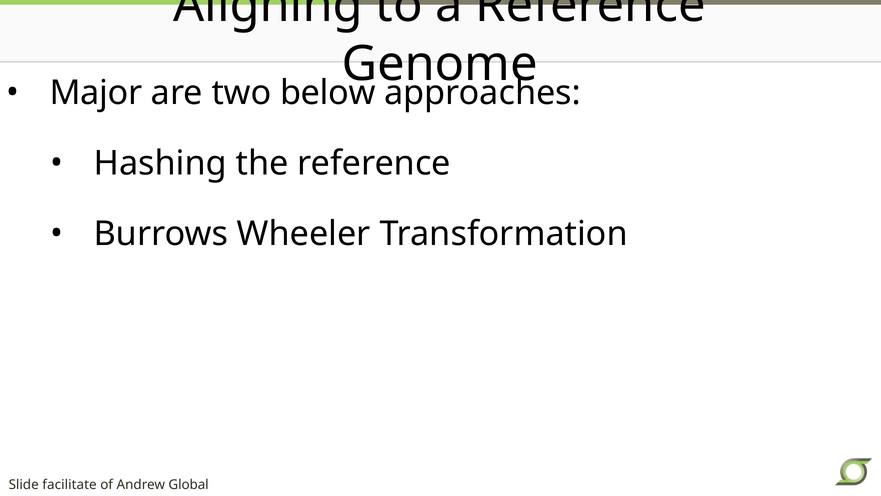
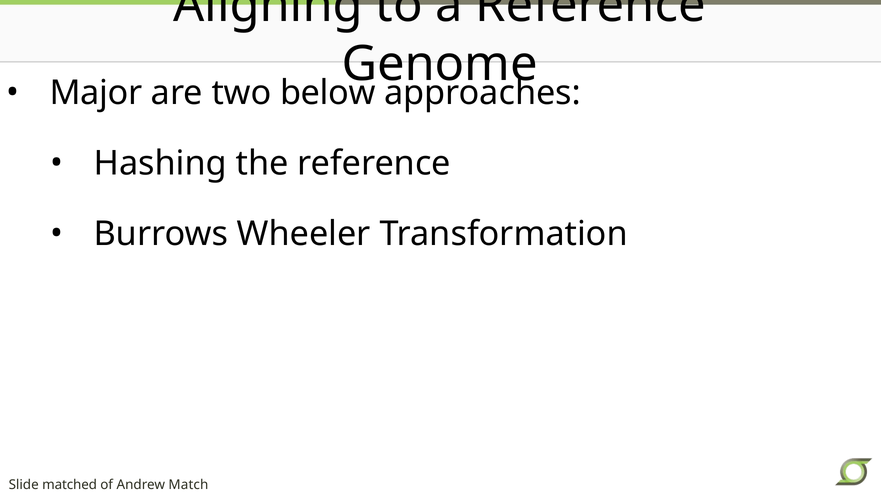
facilitate: facilitate -> matched
Global: Global -> Match
